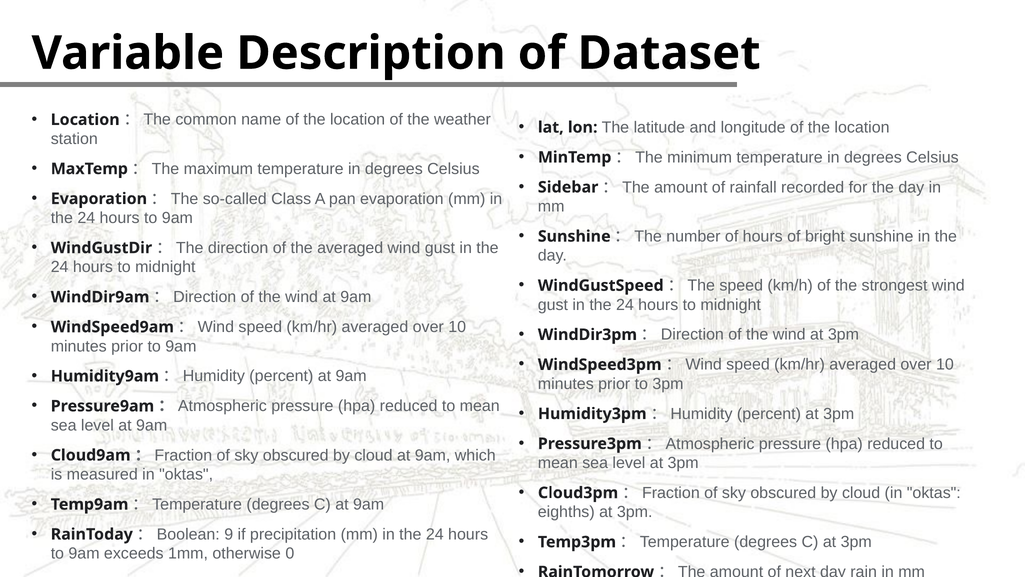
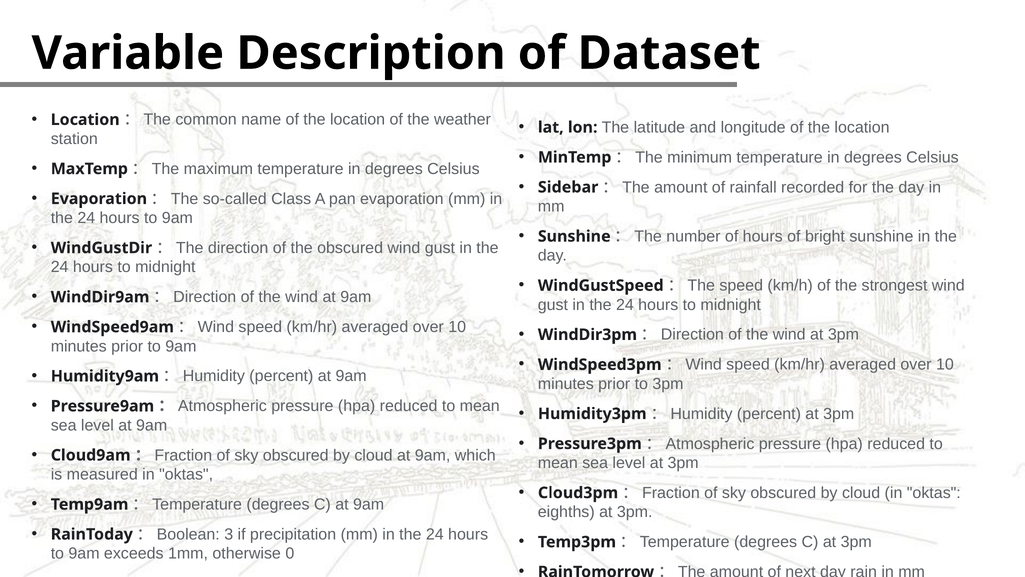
the averaged: averaged -> obscured
9: 9 -> 3
